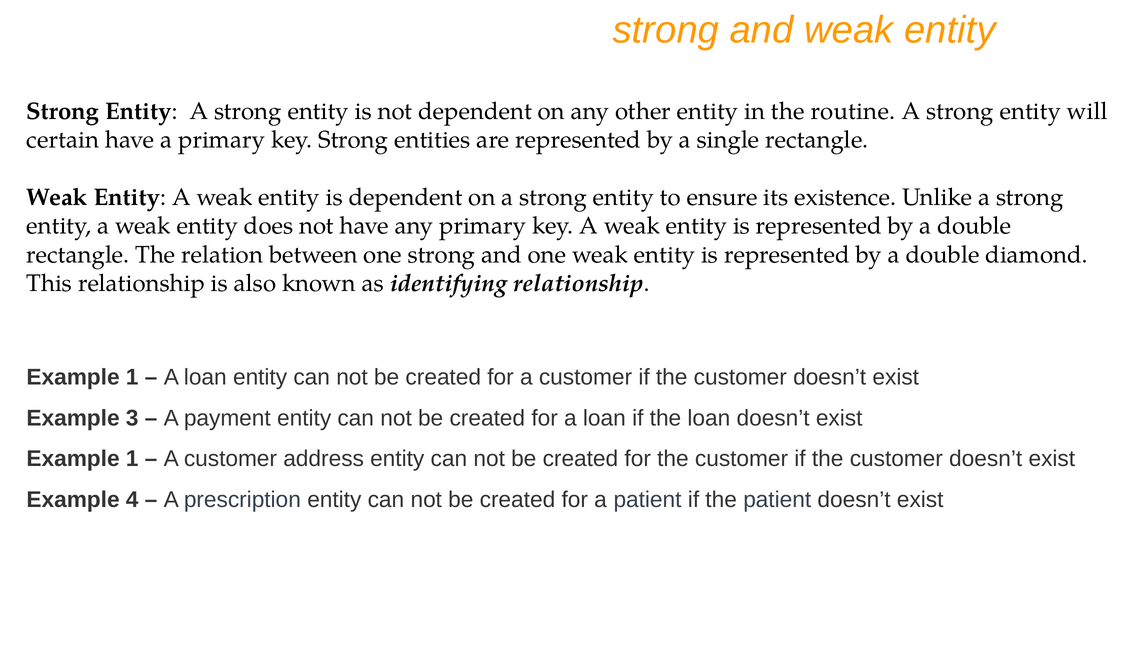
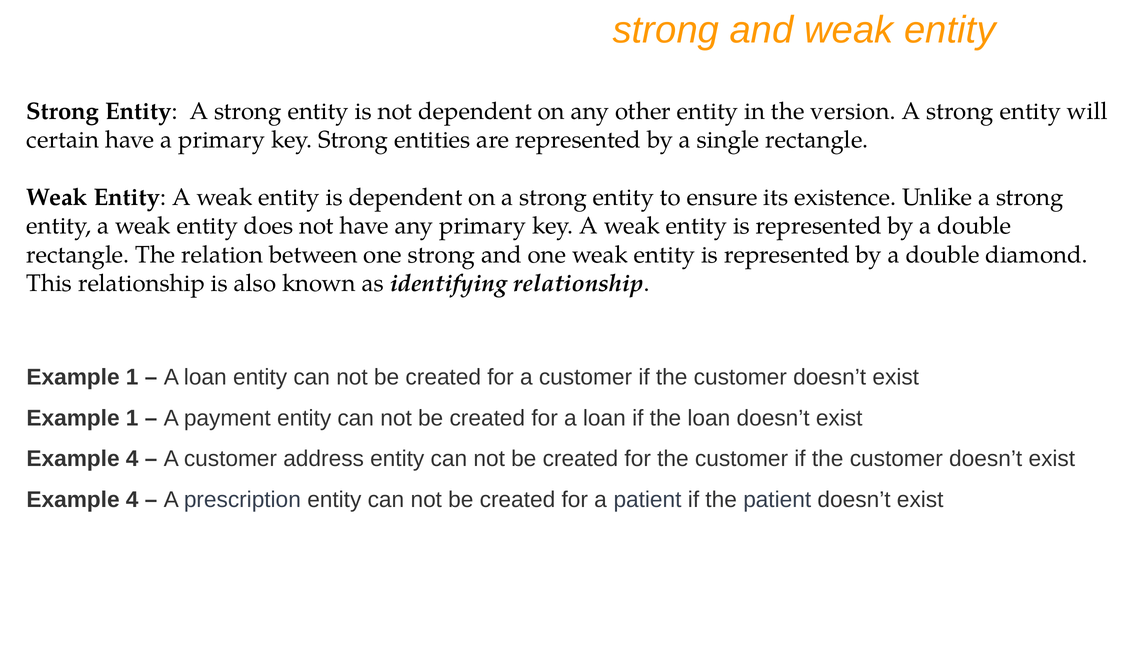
routine: routine -> version
3 at (132, 418): 3 -> 1
1 at (132, 459): 1 -> 4
